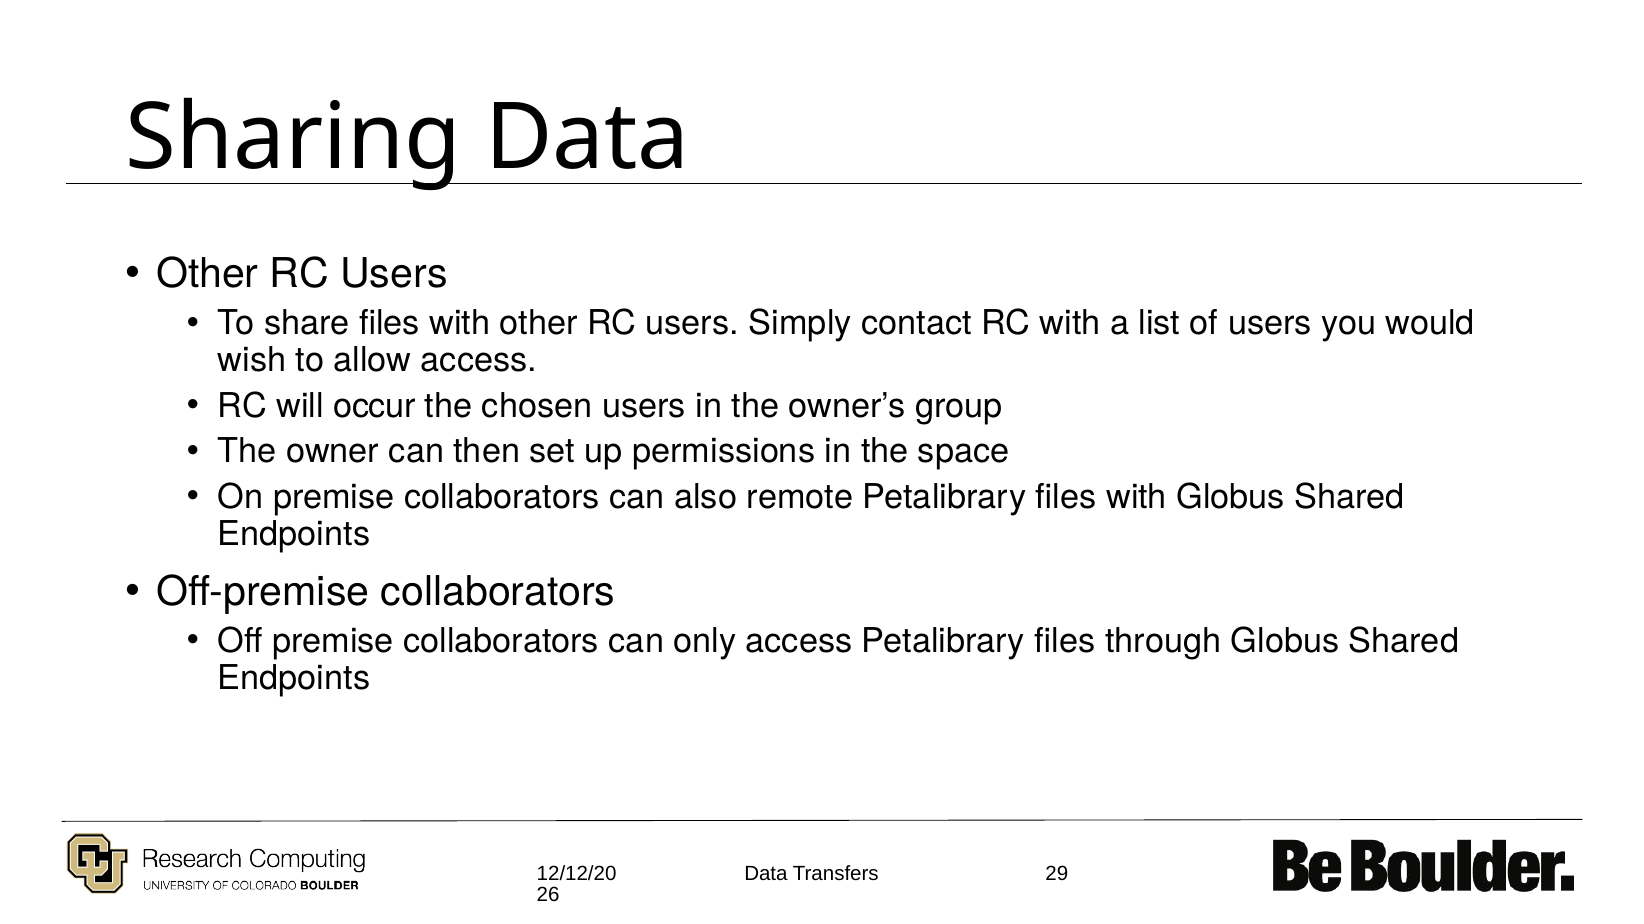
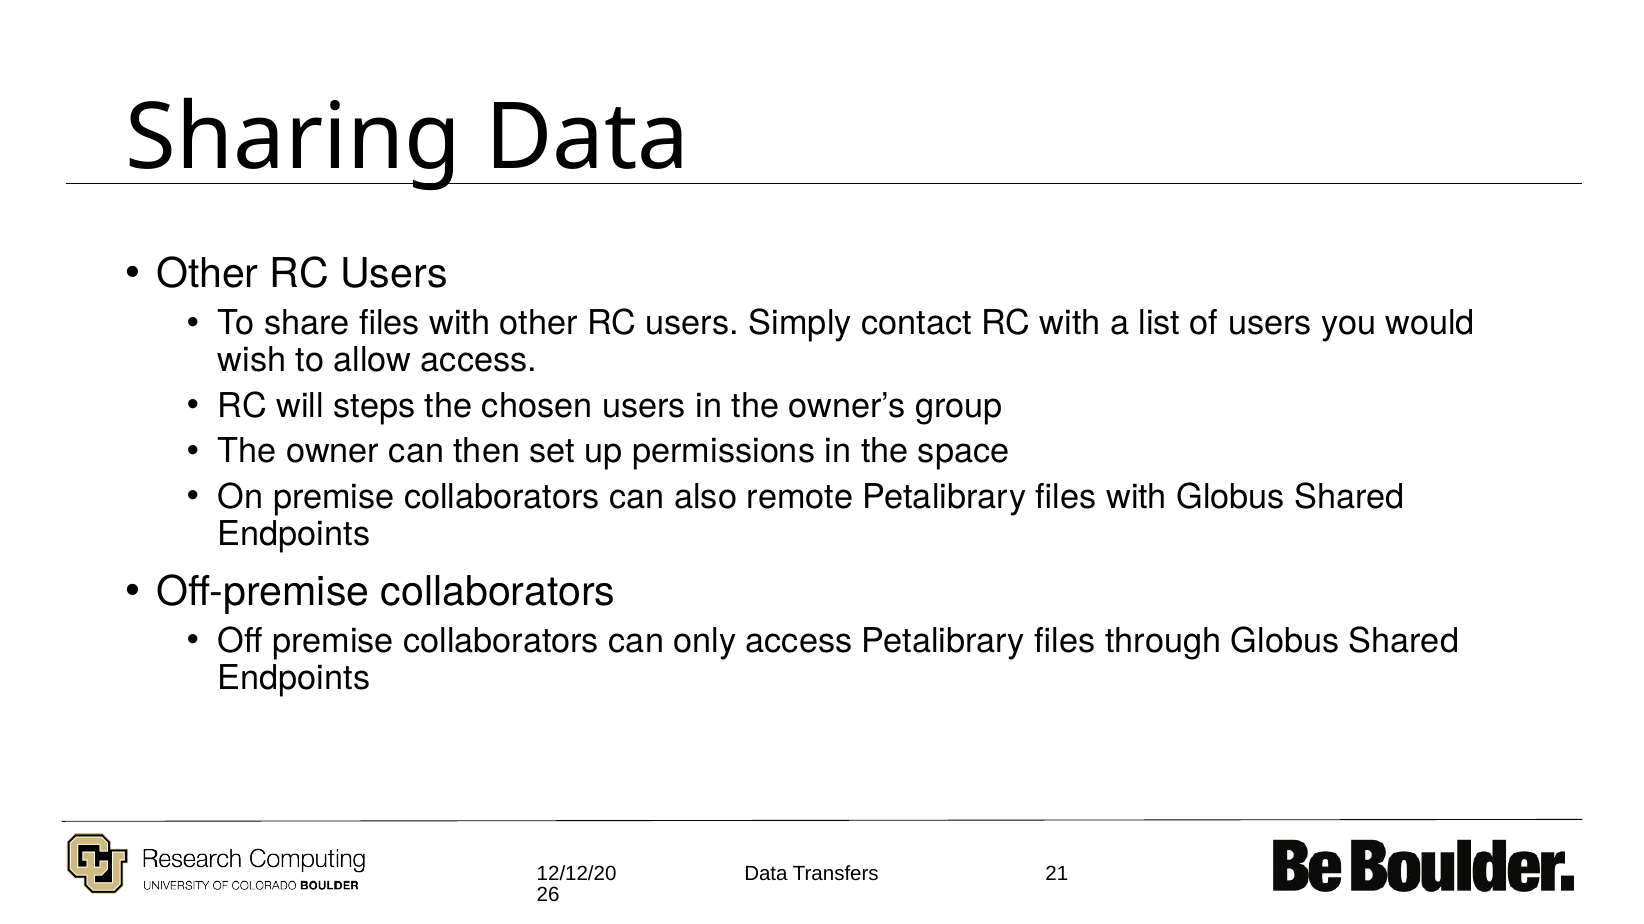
occur: occur -> steps
29: 29 -> 21
